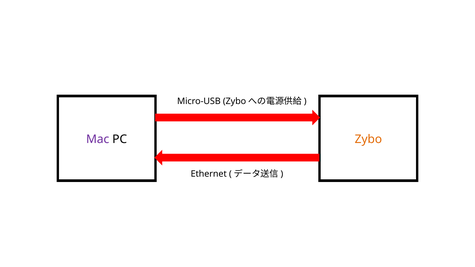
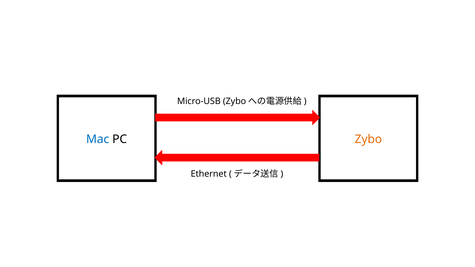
Mac colour: purple -> blue
